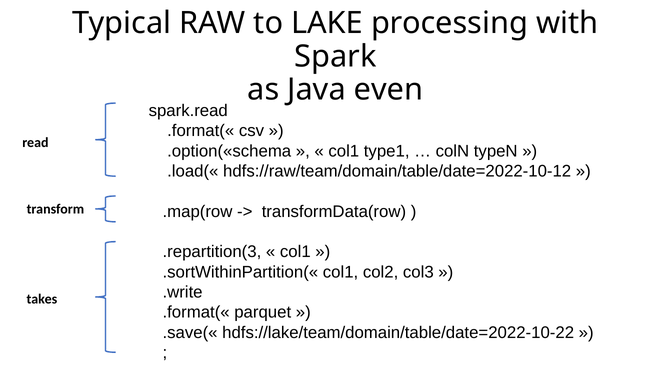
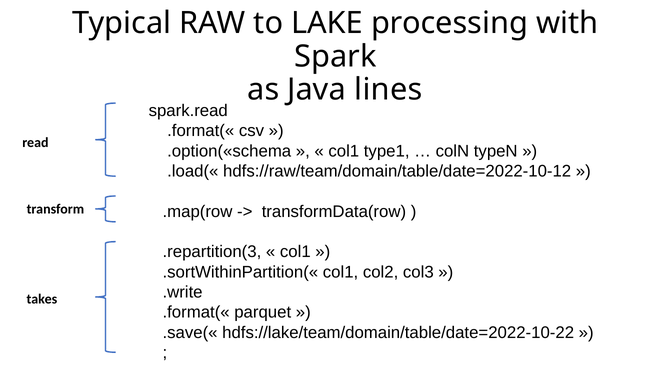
even: even -> lines
